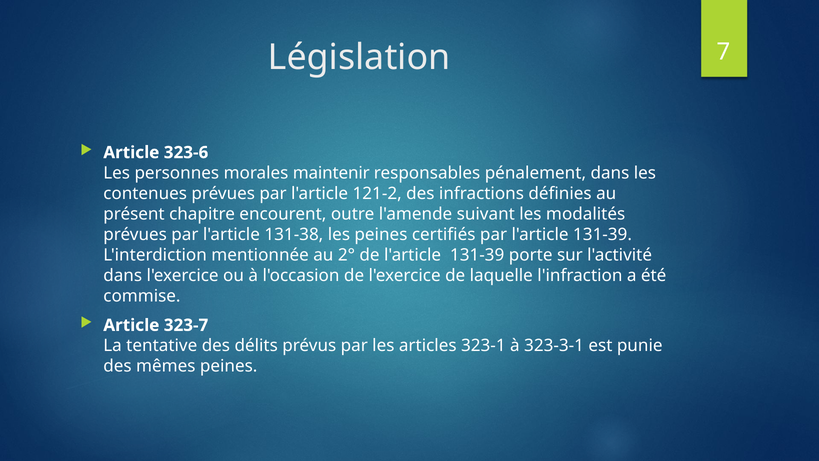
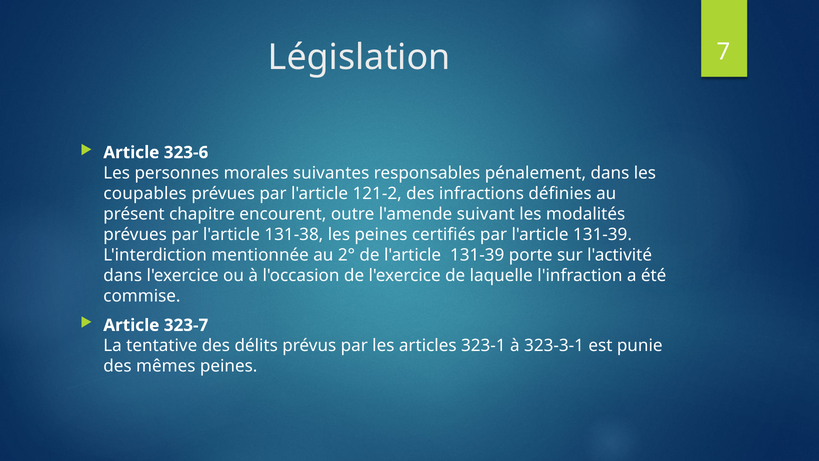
maintenir: maintenir -> suivantes
contenues: contenues -> coupables
